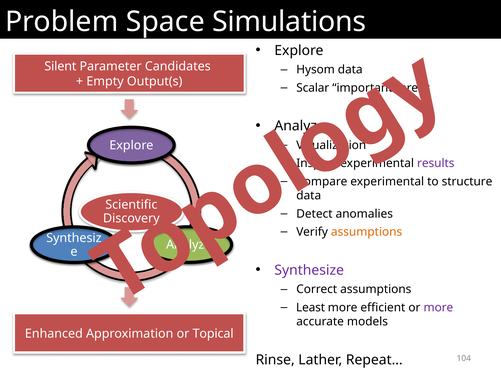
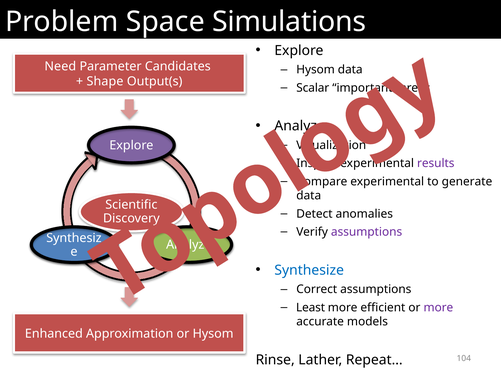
Silent: Silent -> Need
Empty: Empty -> Shape
structure: structure -> generate
assumptions at (367, 232) colour: orange -> purple
Synthesize colour: purple -> blue
Topical at (213, 334): Topical -> Hysom
